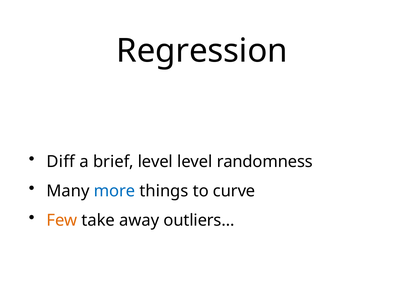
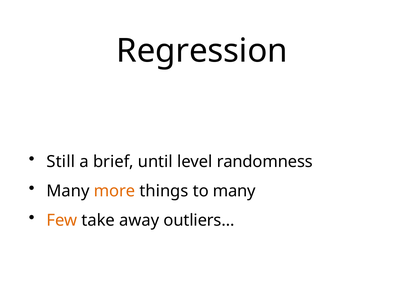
Diff: Diff -> Still
brief level: level -> until
more colour: blue -> orange
to curve: curve -> many
